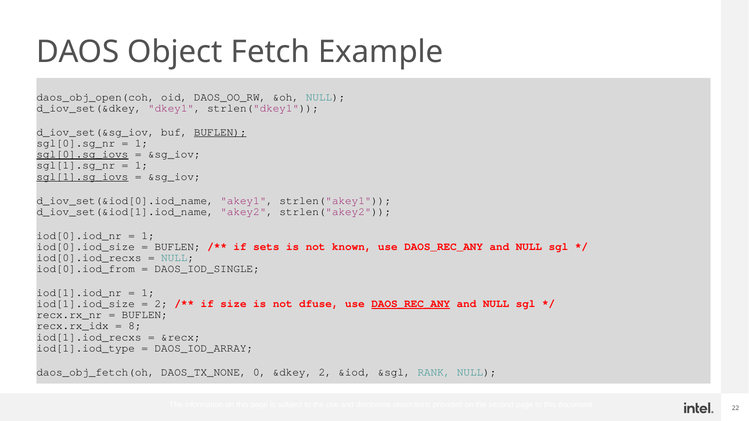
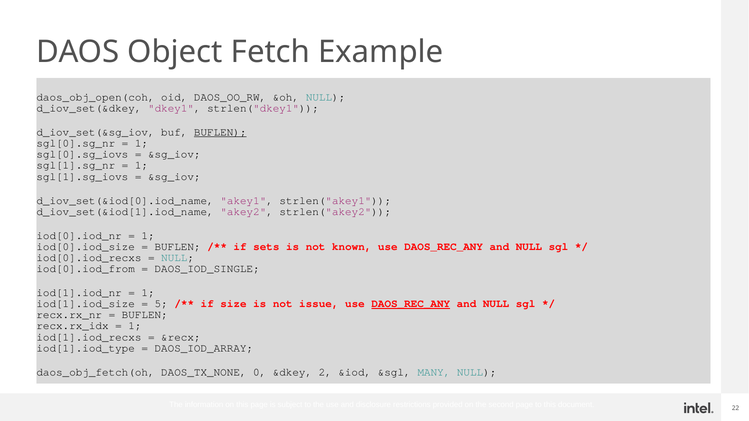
sgl[0].sg_iovs underline: present -> none
sgl[1].sg_iovs underline: present -> none
2 at (161, 304): 2 -> 5
dfuse: dfuse -> issue
8 at (135, 326): 8 -> 1
RANK: RANK -> MANY
